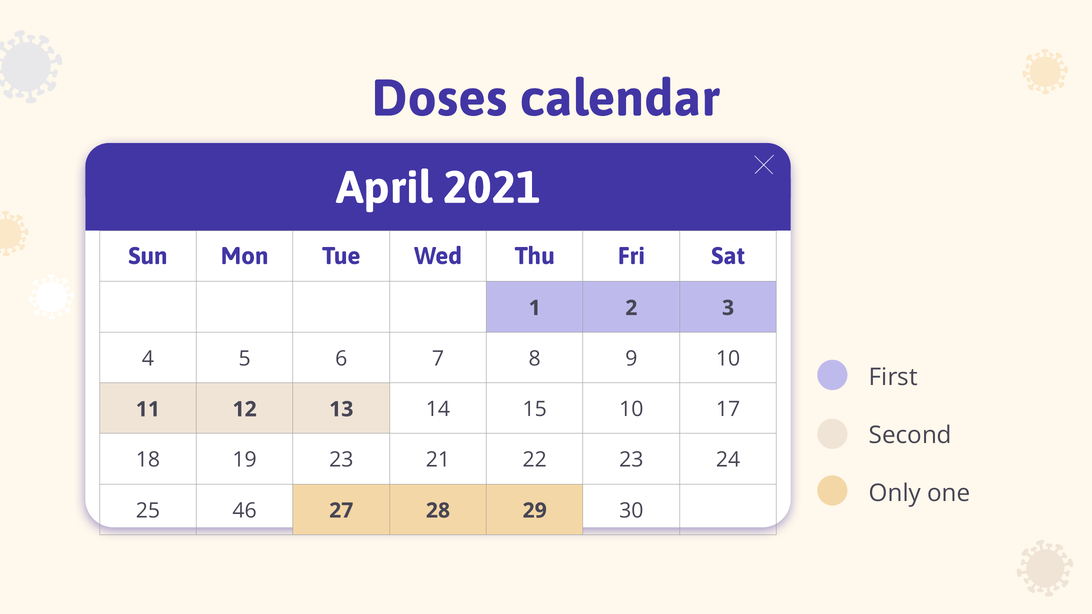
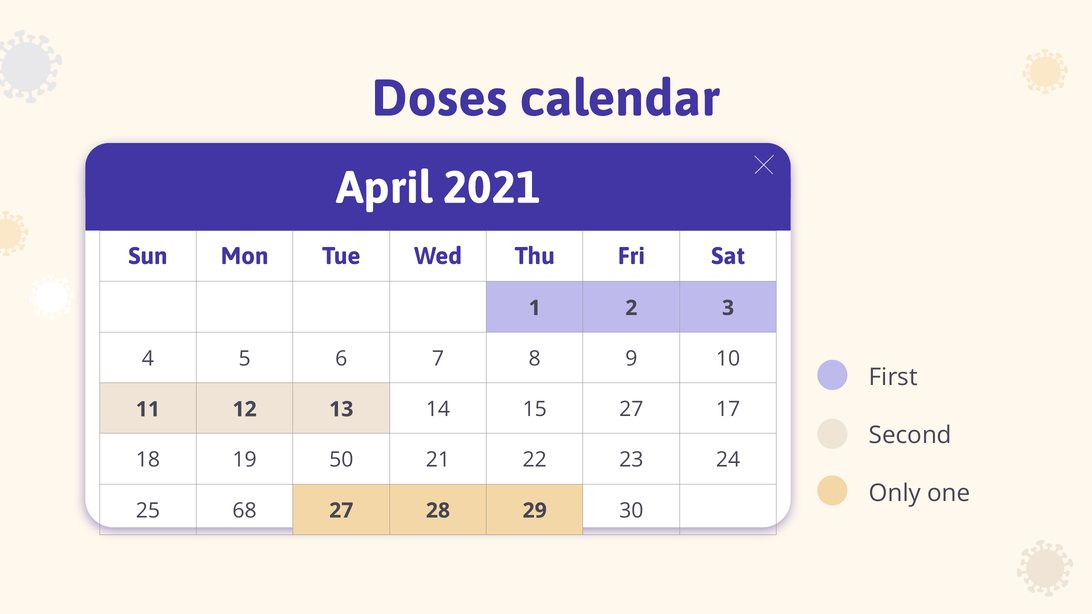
15 10: 10 -> 27
19 23: 23 -> 50
46: 46 -> 68
